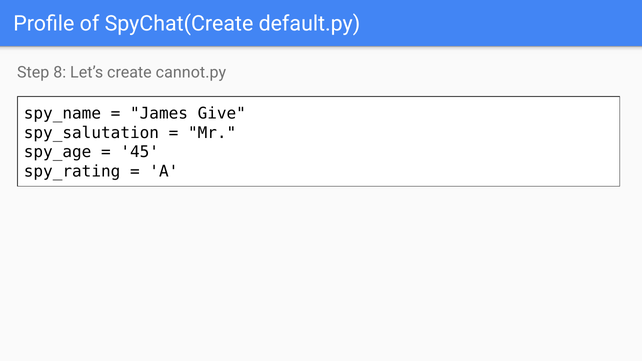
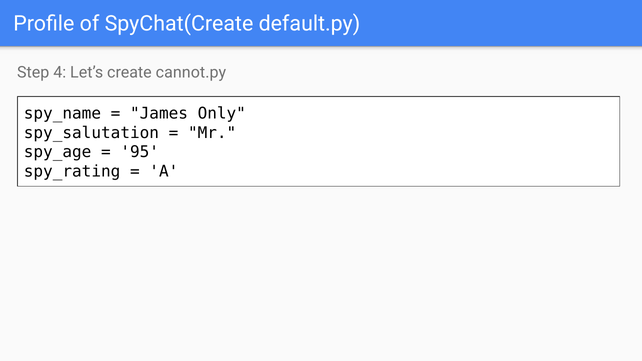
8: 8 -> 4
Give: Give -> Only
45: 45 -> 95
